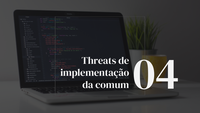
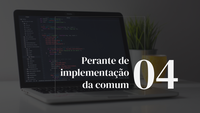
Threats: Threats -> Perante
